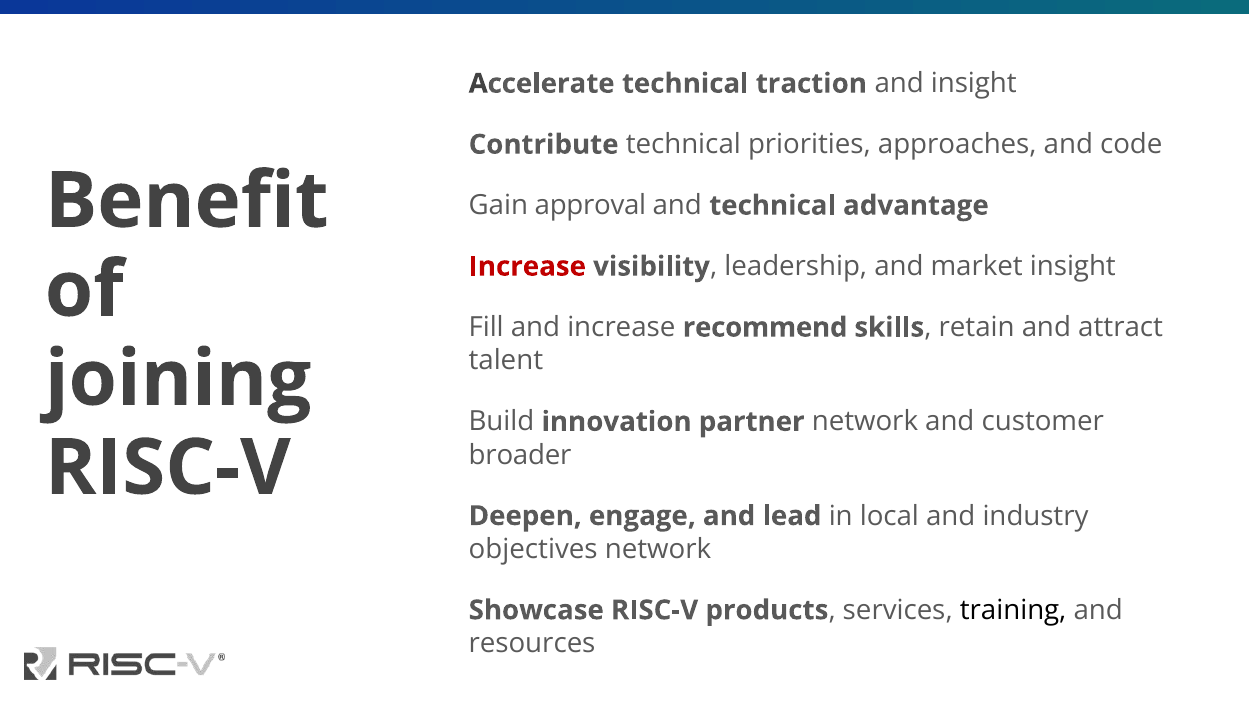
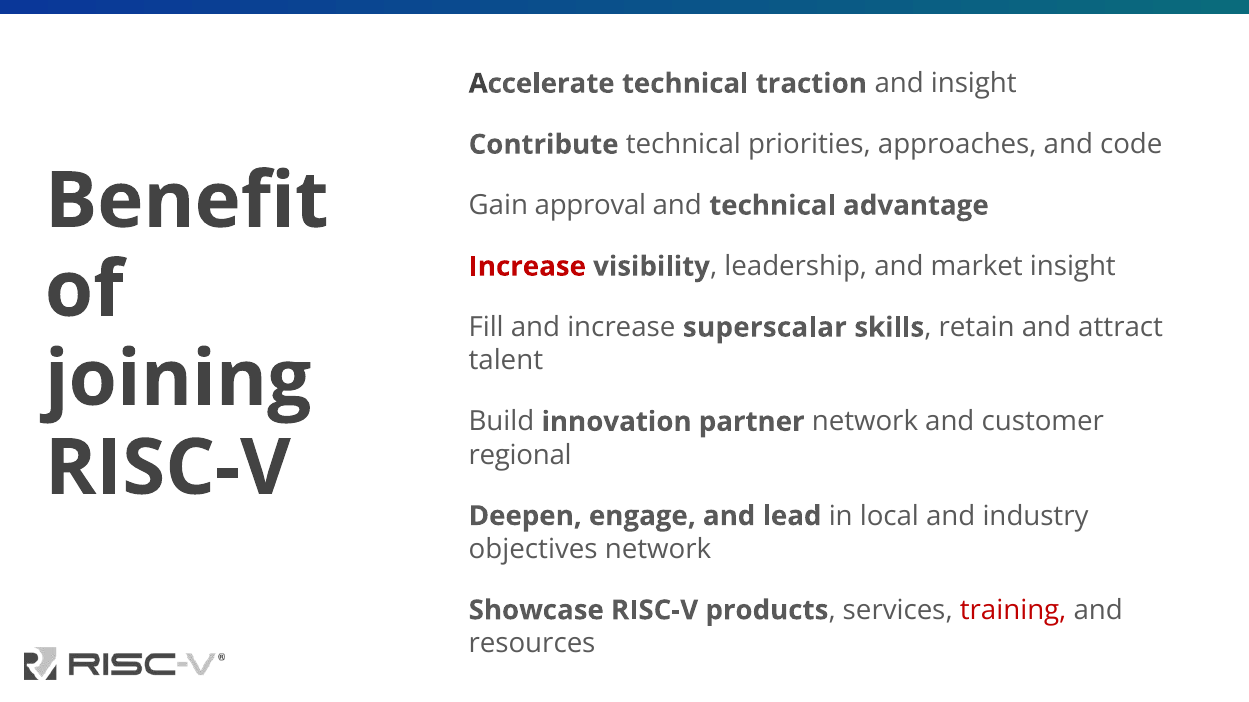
recommend: recommend -> superscalar
broader: broader -> regional
training colour: black -> red
